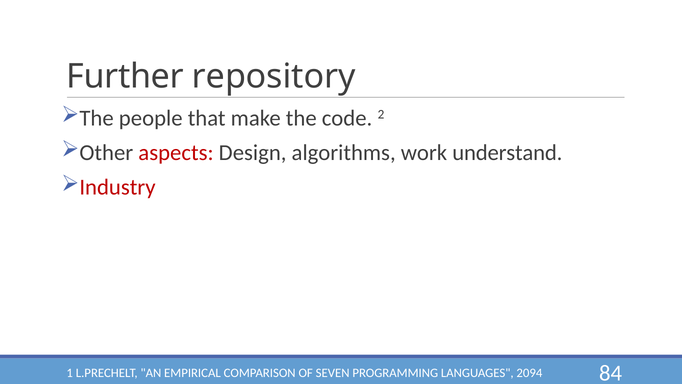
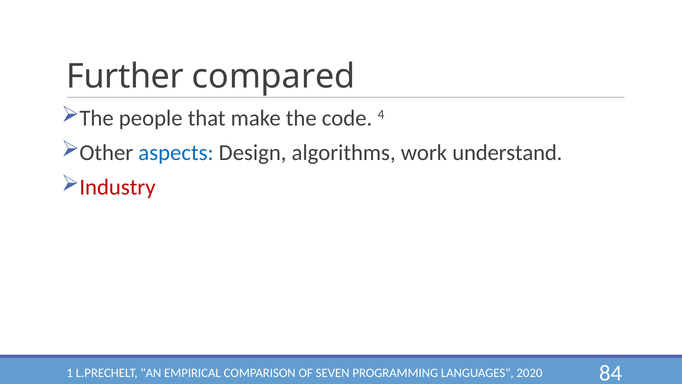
repository: repository -> compared
2: 2 -> 4
aspects colour: red -> blue
2094: 2094 -> 2020
